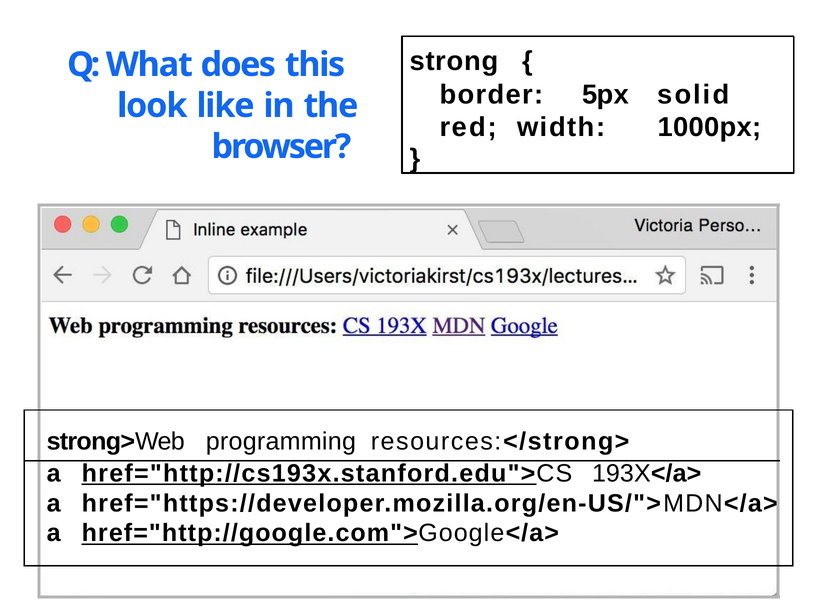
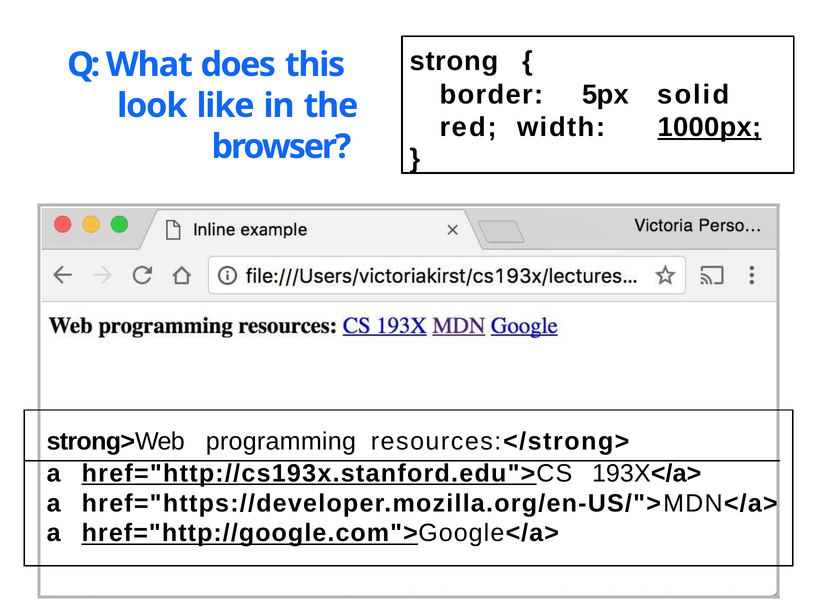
1000px underline: none -> present
